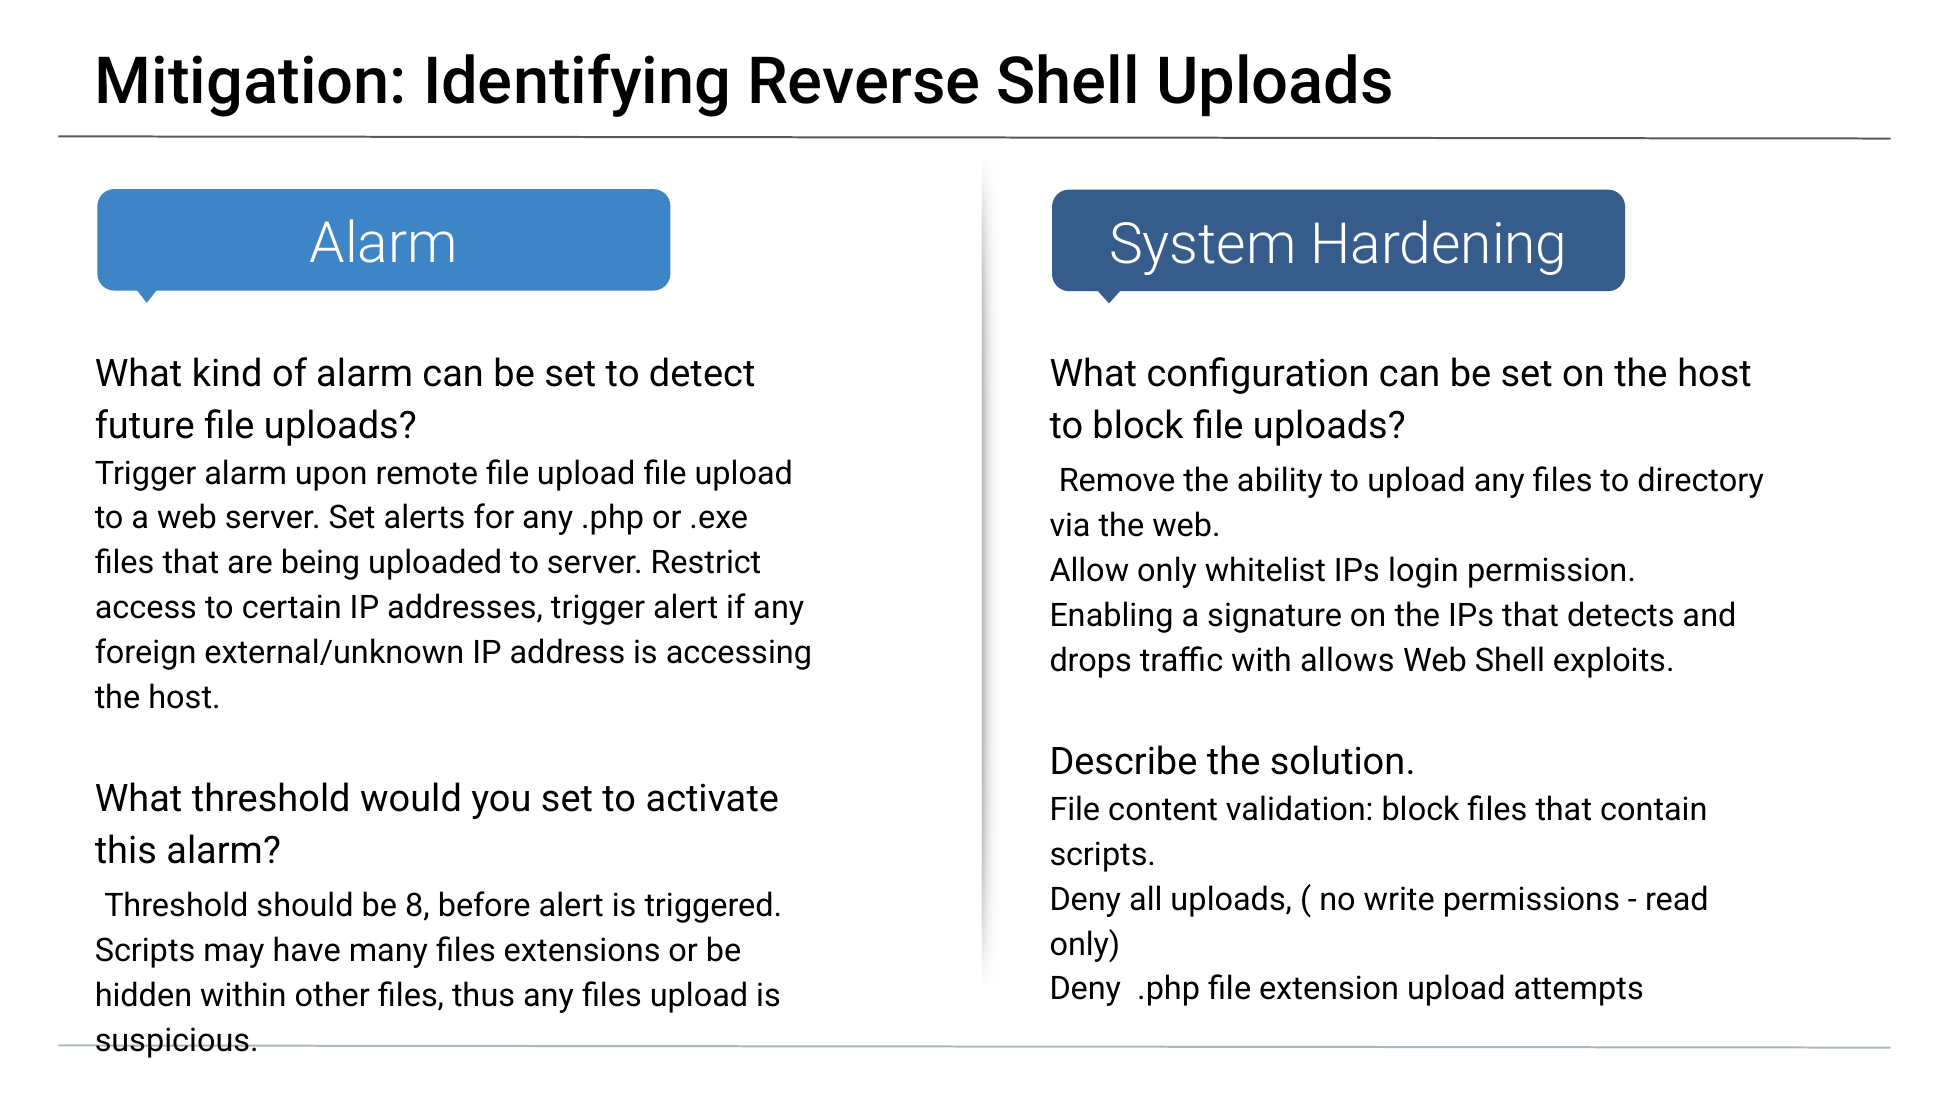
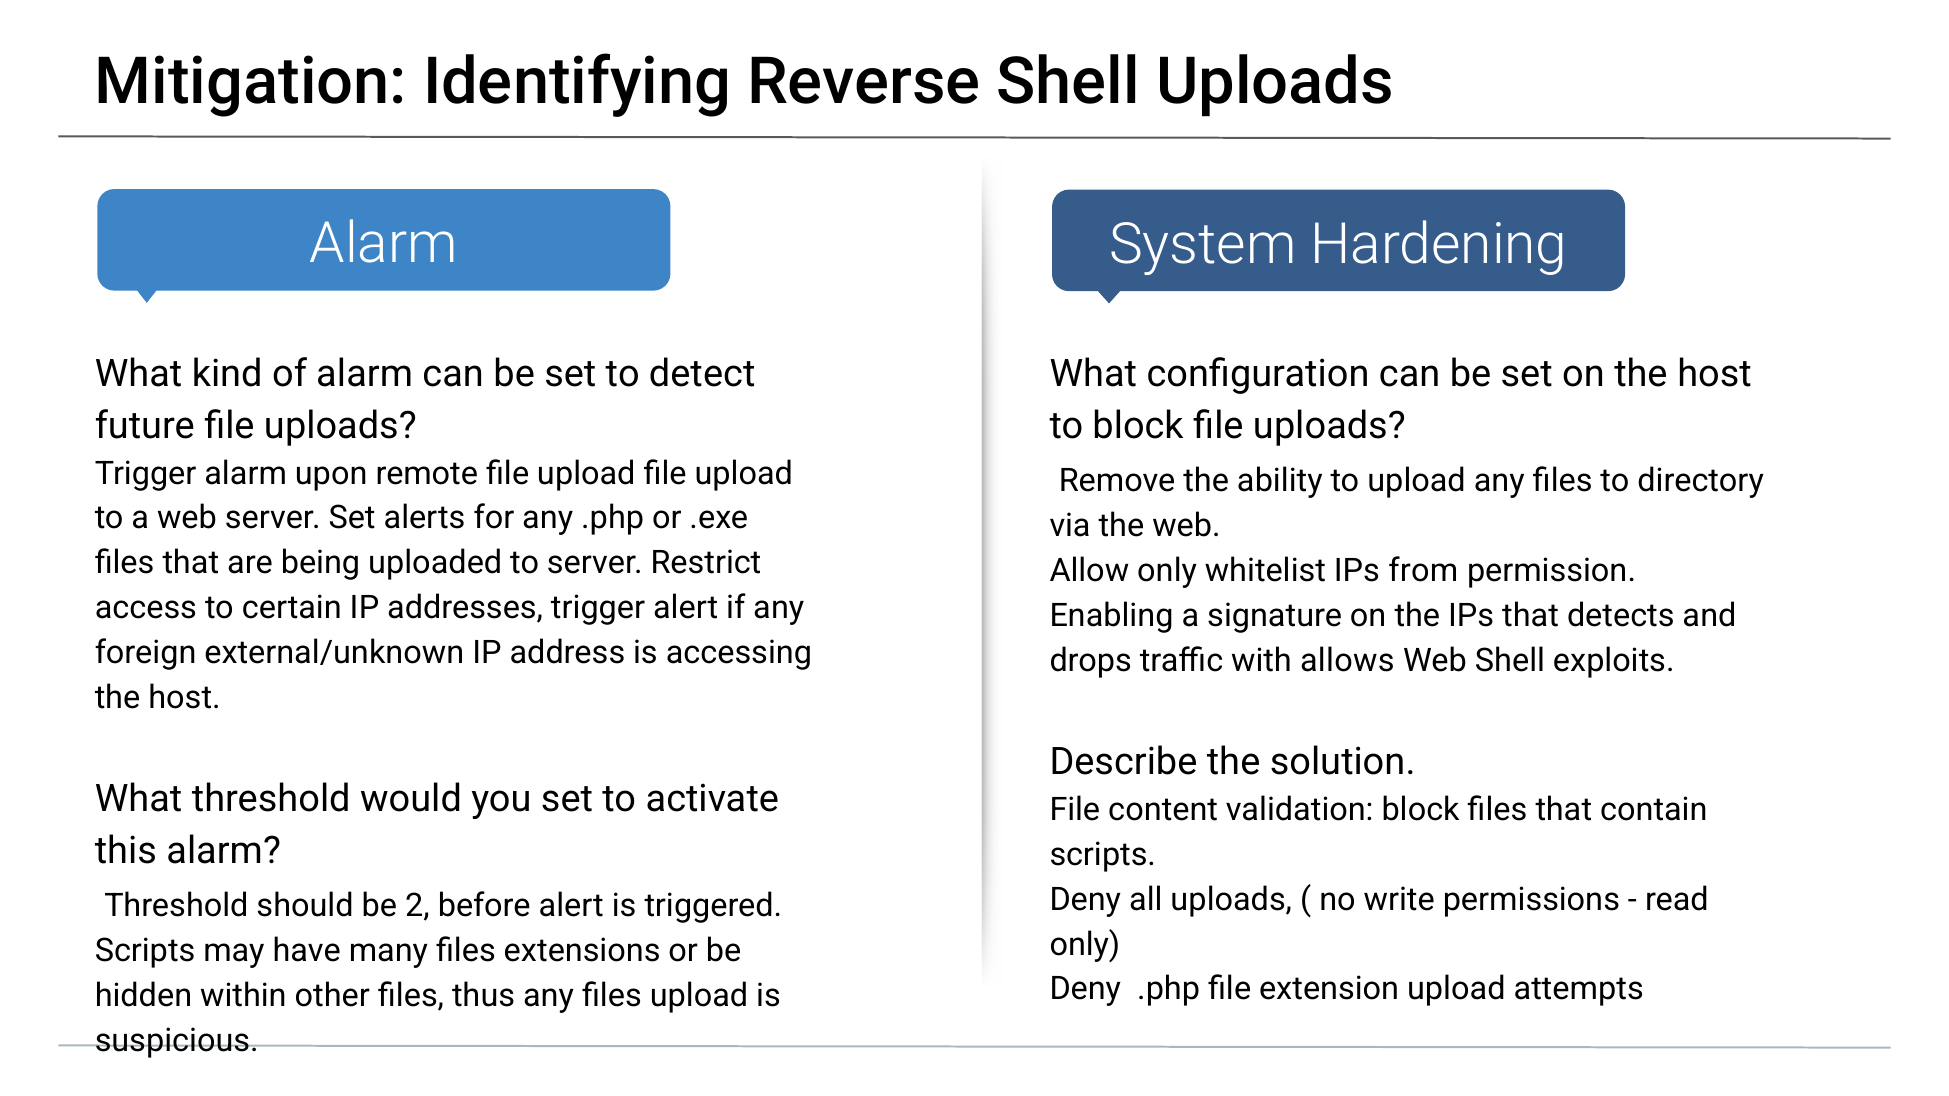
login: login -> from
8: 8 -> 2
